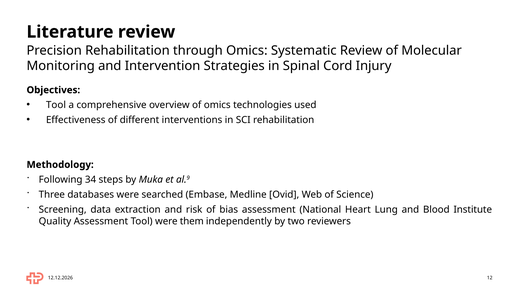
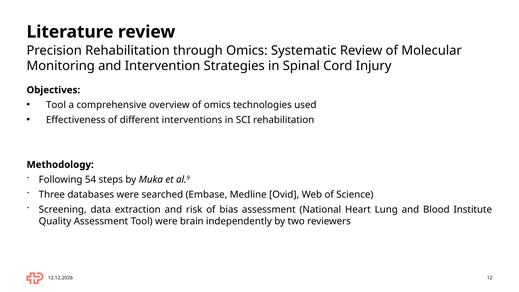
34: 34 -> 54
them: them -> brain
